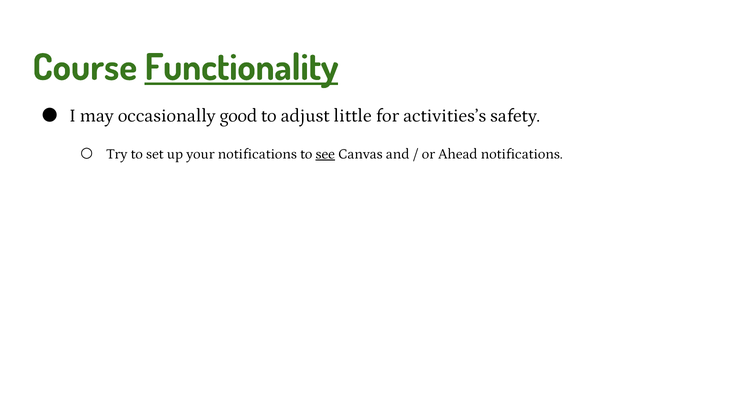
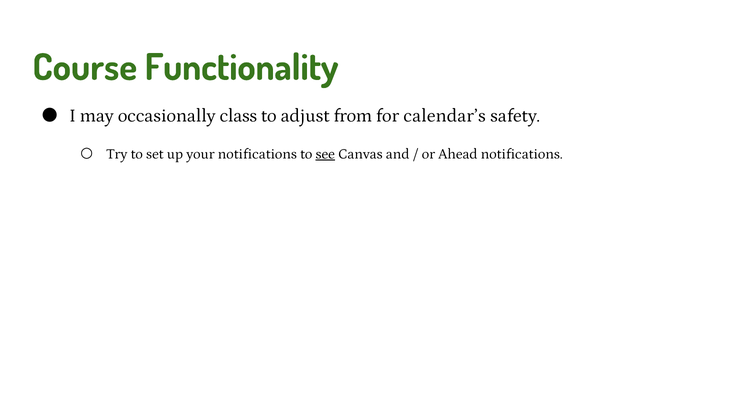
Functionality underline: present -> none
good: good -> class
little: little -> from
activities’s: activities’s -> calendar’s
